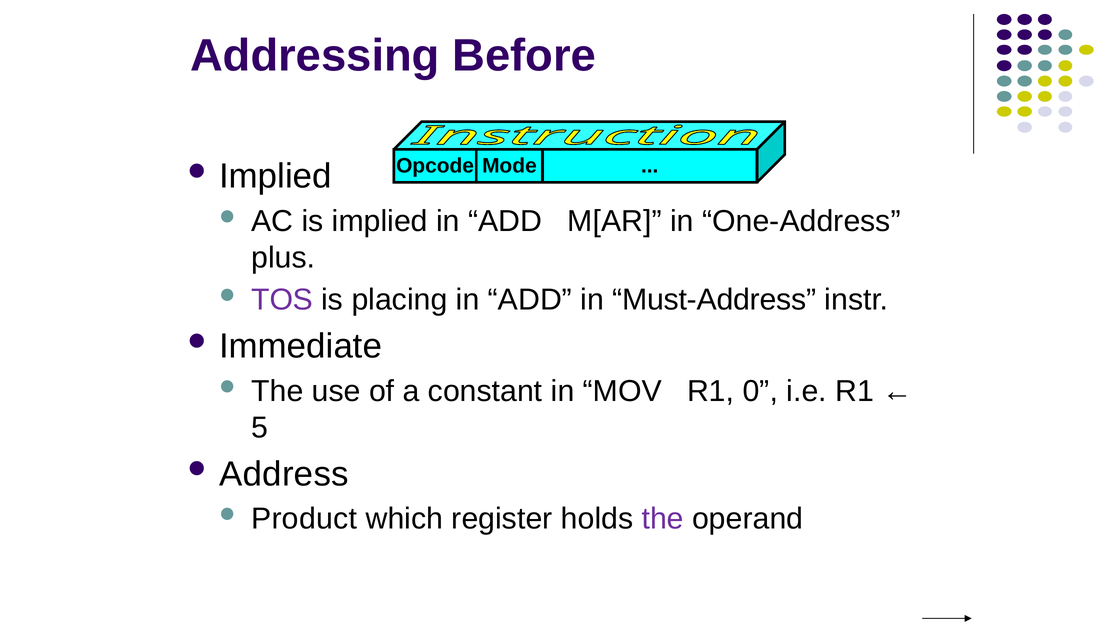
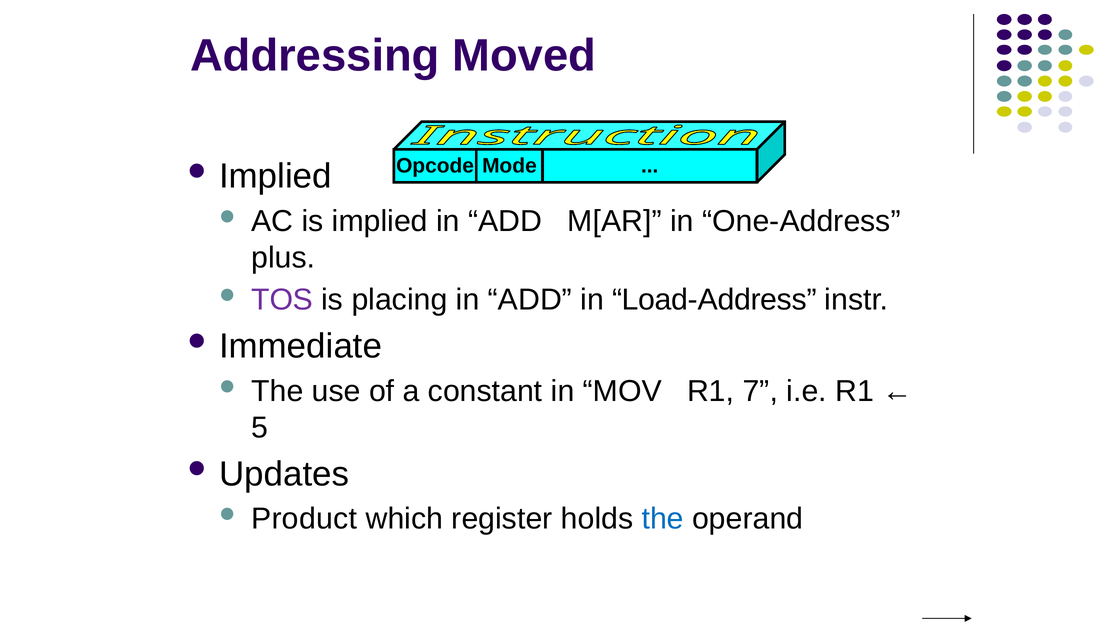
Before: Before -> Moved
Must-Address: Must-Address -> Load-Address
0: 0 -> 7
Address: Address -> Updates
the at (663, 519) colour: purple -> blue
